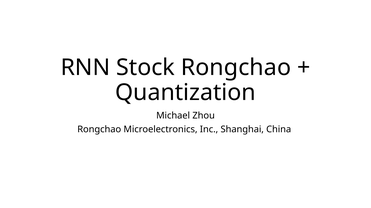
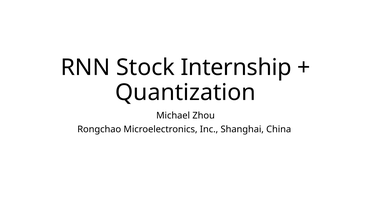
Stock Rongchao: Rongchao -> Internship
